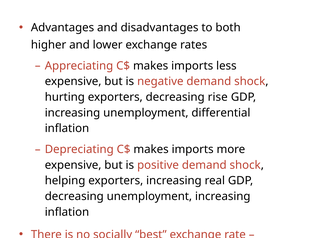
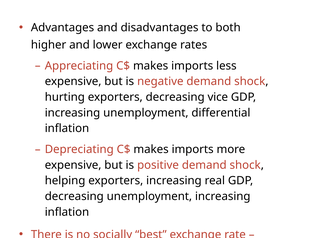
rise: rise -> vice
